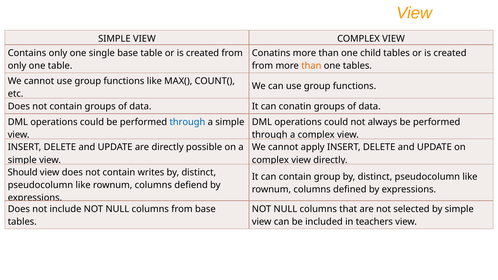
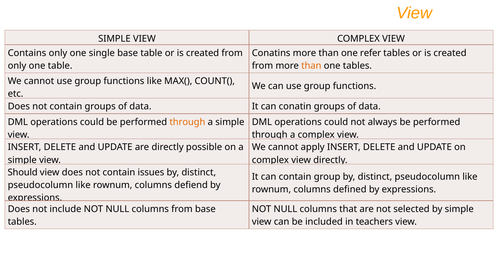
child: child -> refer
through at (187, 122) colour: blue -> orange
writes: writes -> issues
